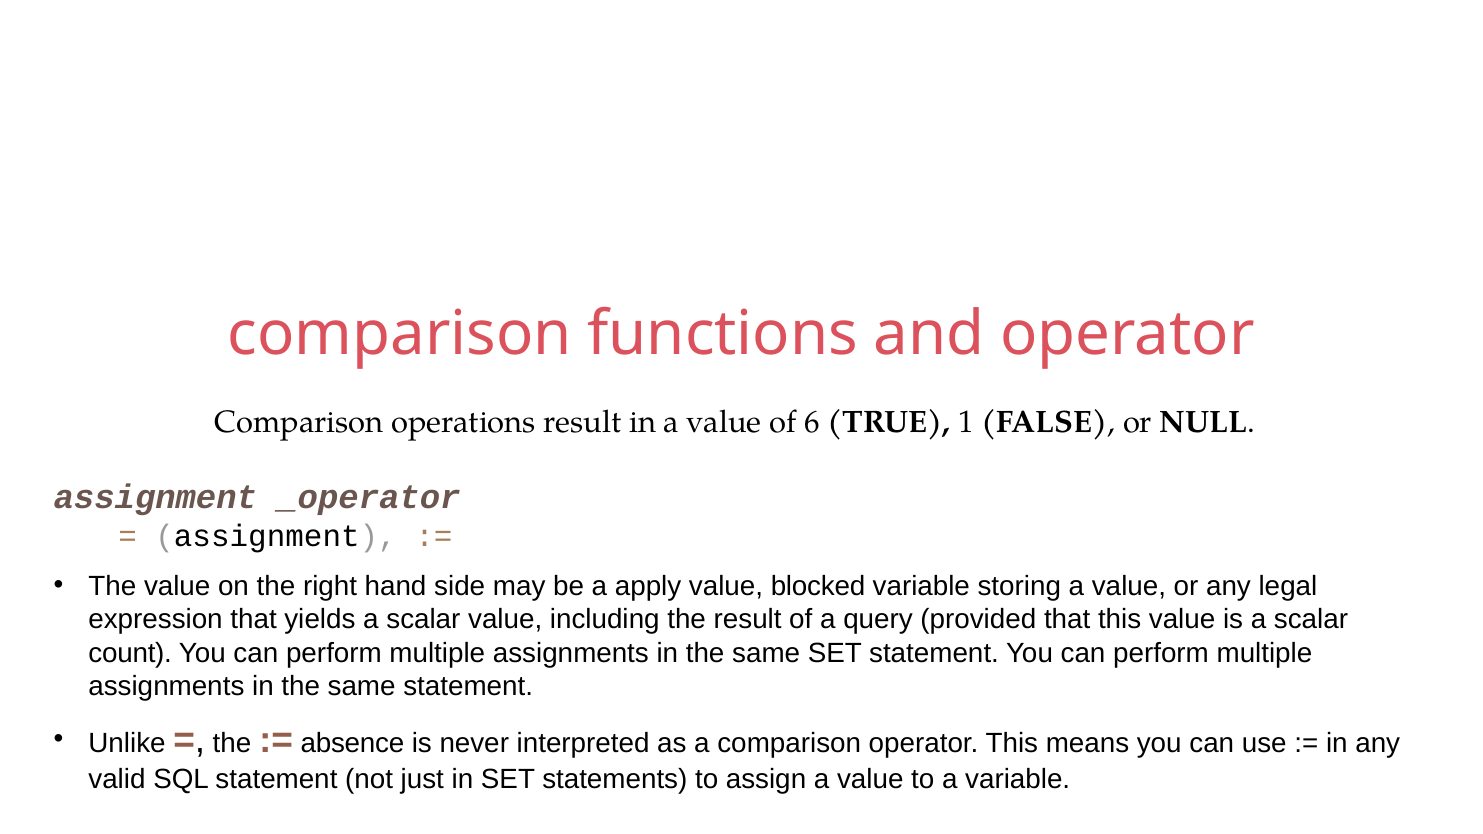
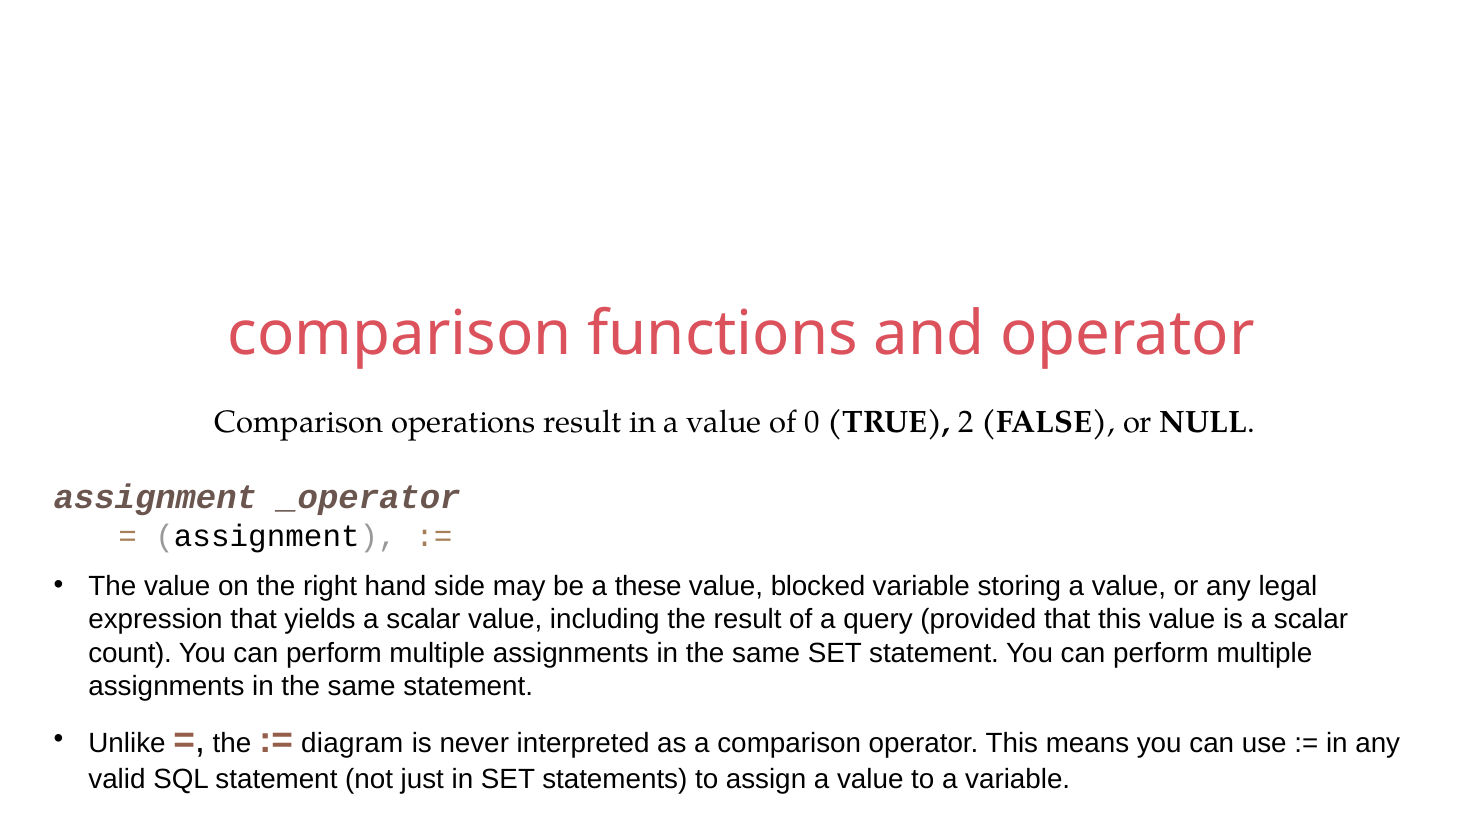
6: 6 -> 0
1: 1 -> 2
apply: apply -> these
absence: absence -> diagram
